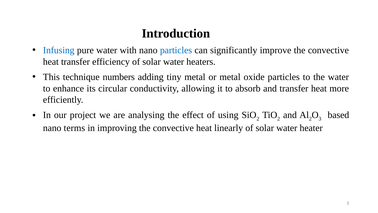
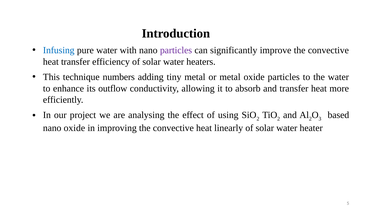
particles at (176, 50) colour: blue -> purple
circular: circular -> outflow
nano terms: terms -> oxide
